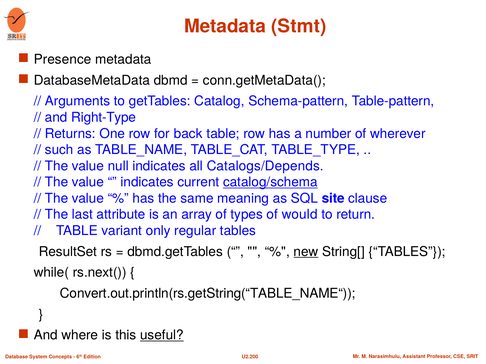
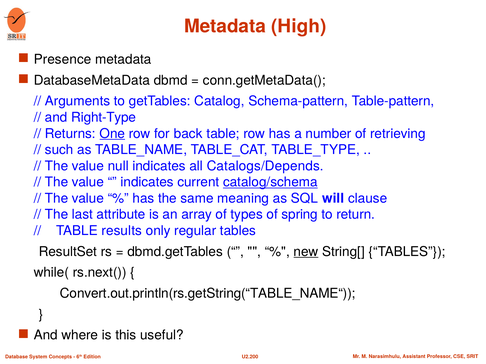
Stmt: Stmt -> High
One underline: none -> present
wherever: wherever -> retrieving
site: site -> will
would: would -> spring
variant: variant -> results
useful underline: present -> none
